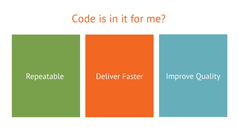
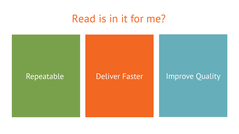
Code: Code -> Read
